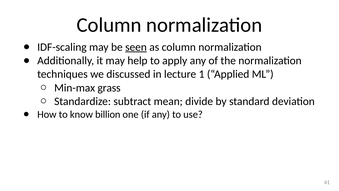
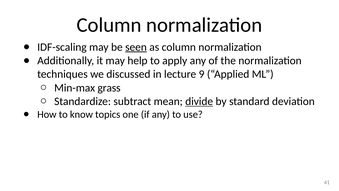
1: 1 -> 9
divide underline: none -> present
billion: billion -> topics
